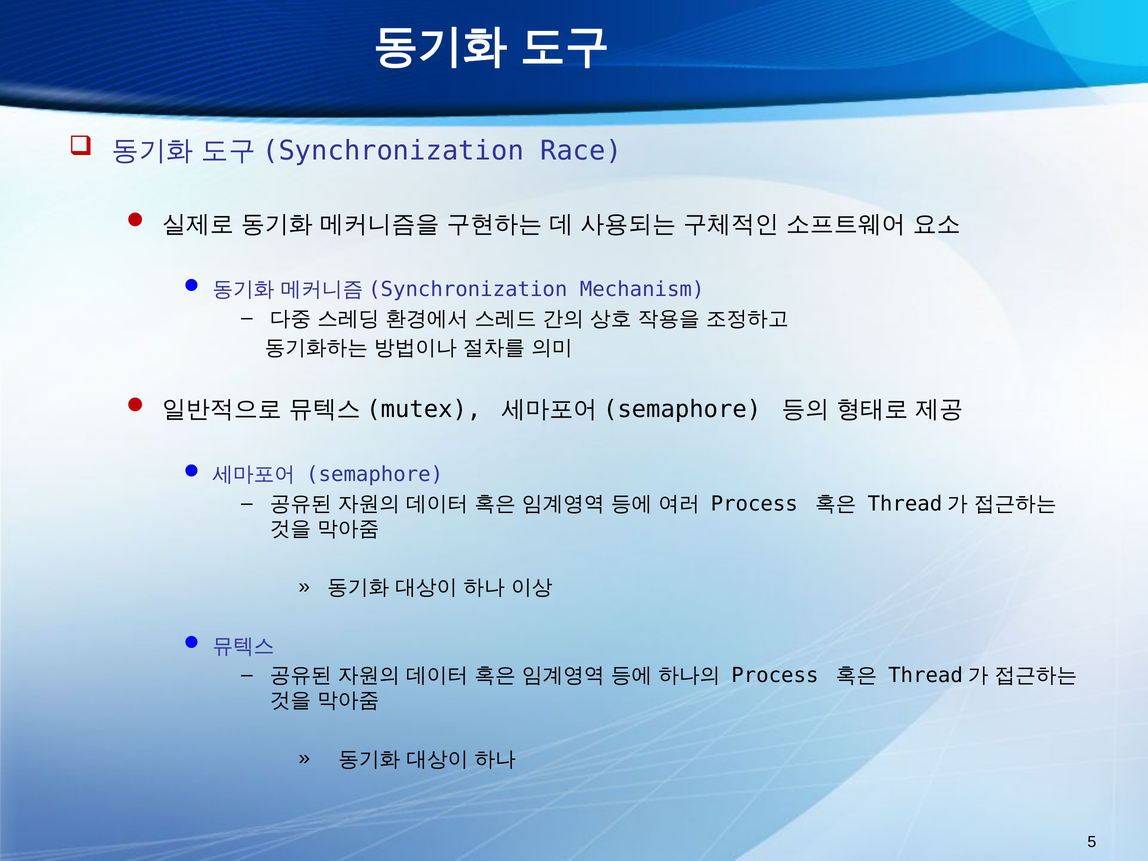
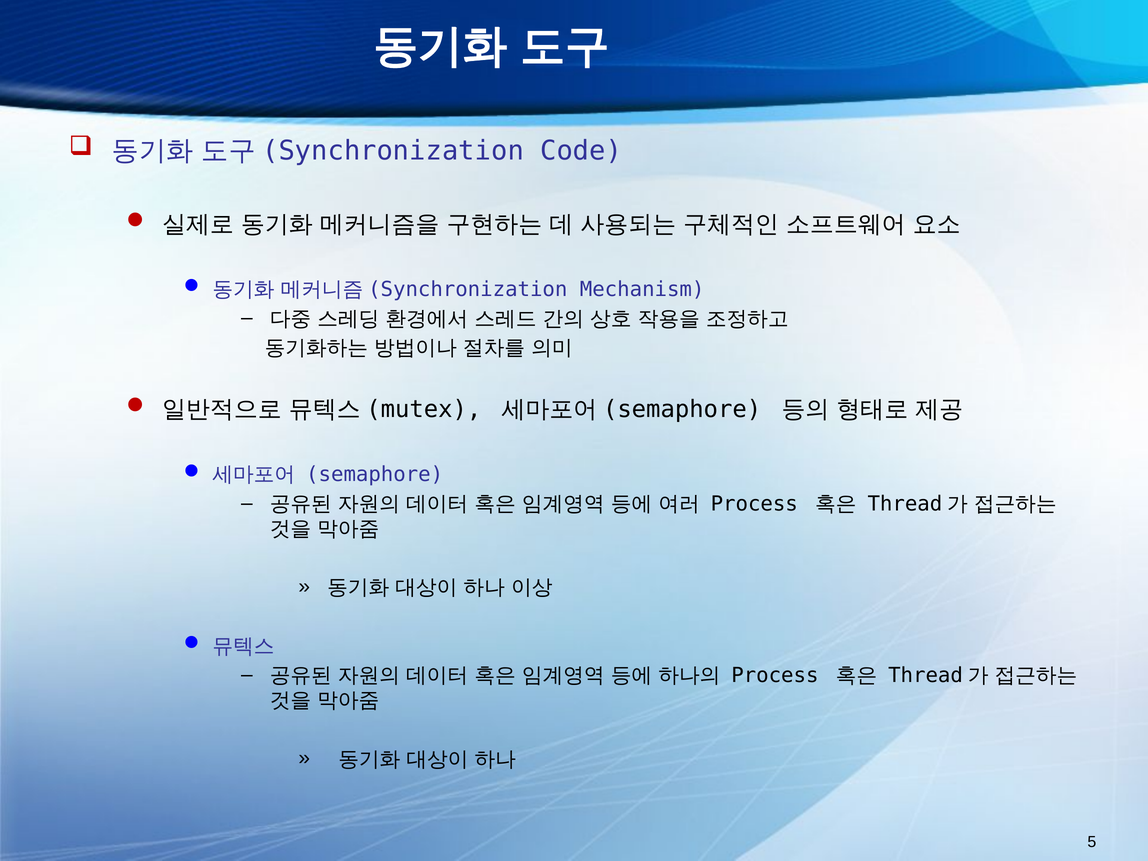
Race: Race -> Code
